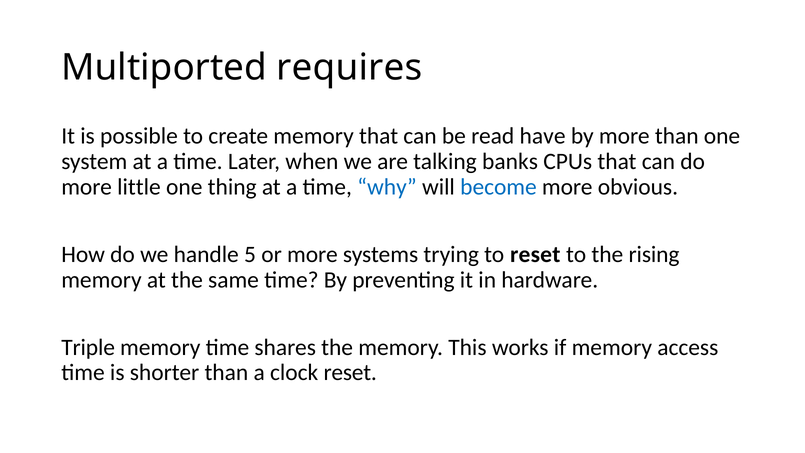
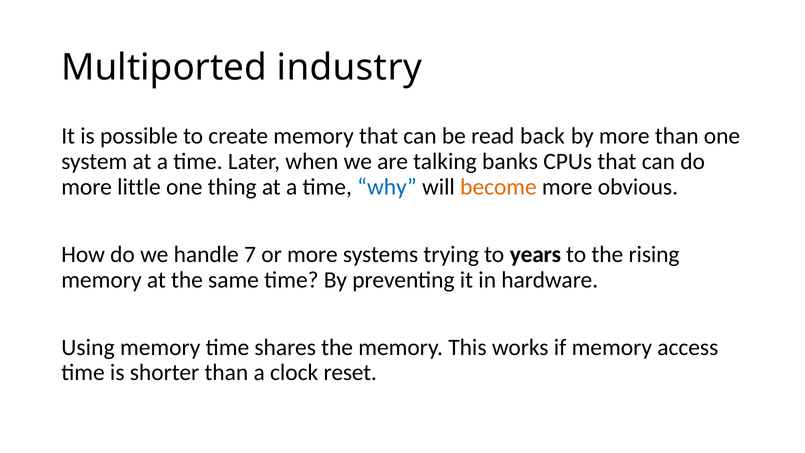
requires: requires -> industry
have: have -> back
become colour: blue -> orange
5: 5 -> 7
to reset: reset -> years
Triple: Triple -> Using
